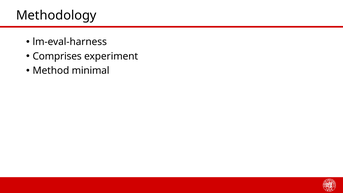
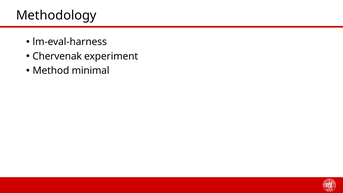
Comprises: Comprises -> Chervenak
